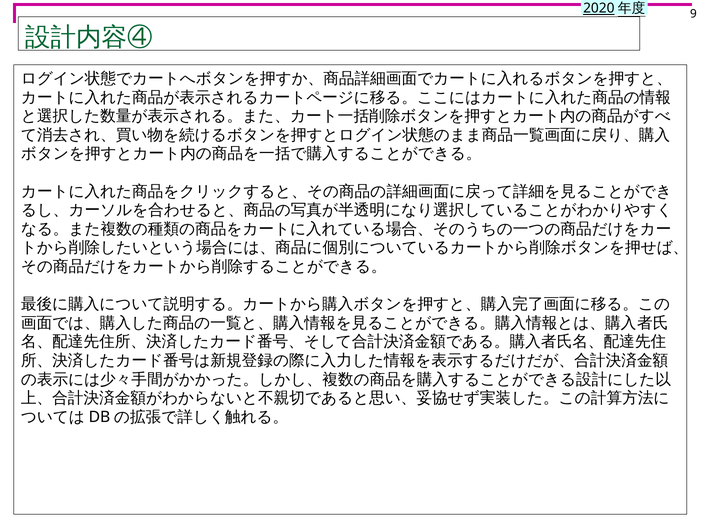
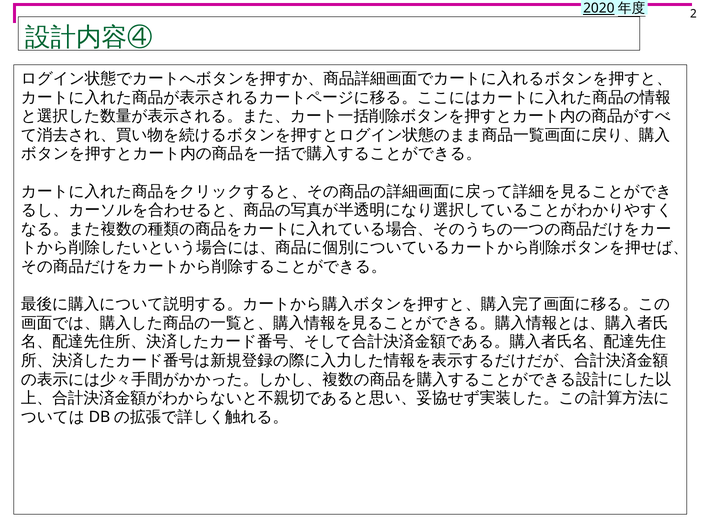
9: 9 -> 2
